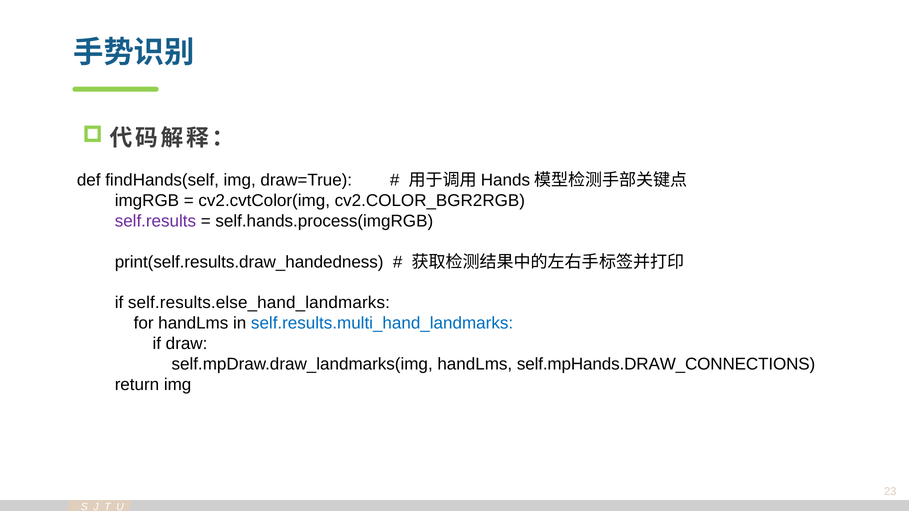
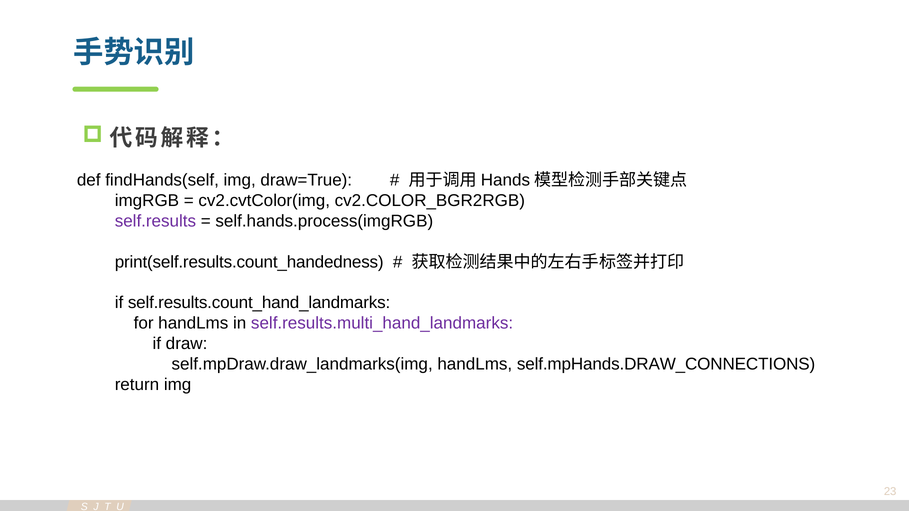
print(self.results.draw_handedness: print(self.results.draw_handedness -> print(self.results.count_handedness
self.results.else_hand_landmarks: self.results.else_hand_landmarks -> self.results.count_hand_landmarks
self.results.multi_hand_landmarks colour: blue -> purple
